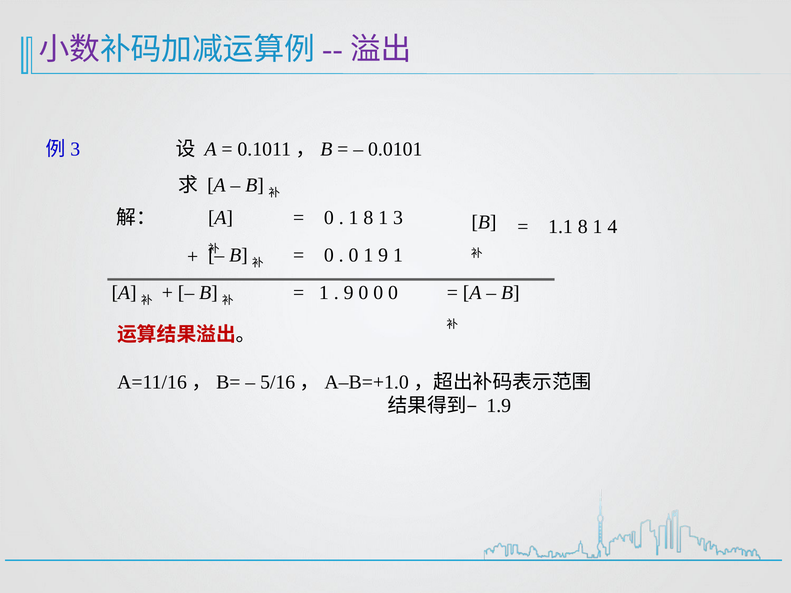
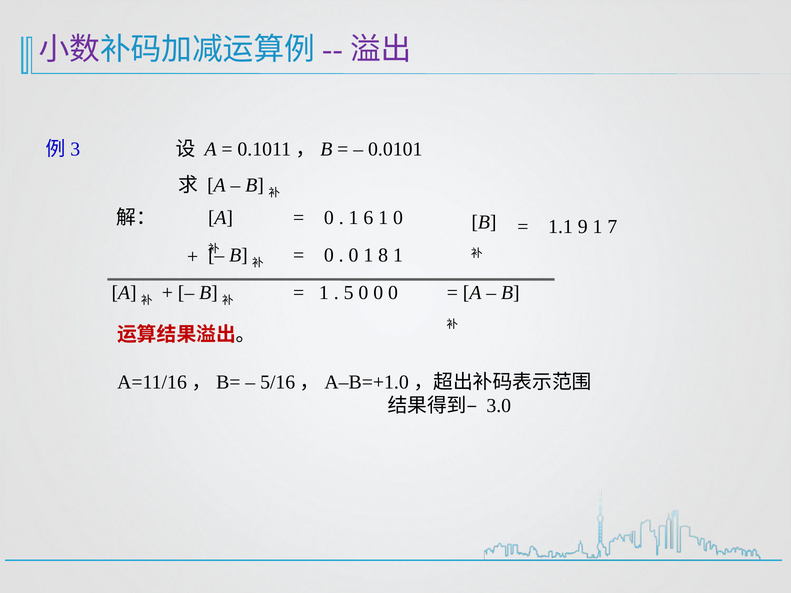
1 8: 8 -> 6
1 3: 3 -> 0
1.1 8: 8 -> 9
4: 4 -> 7
1 9: 9 -> 8
9 at (349, 293): 9 -> 5
1.9: 1.9 -> 3.0
